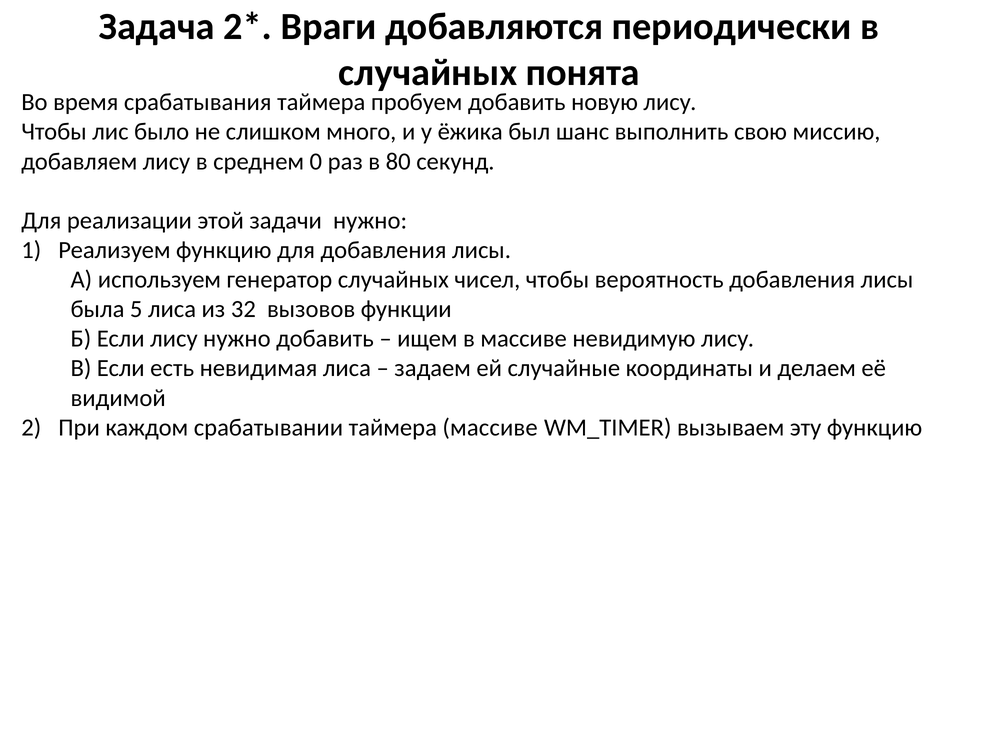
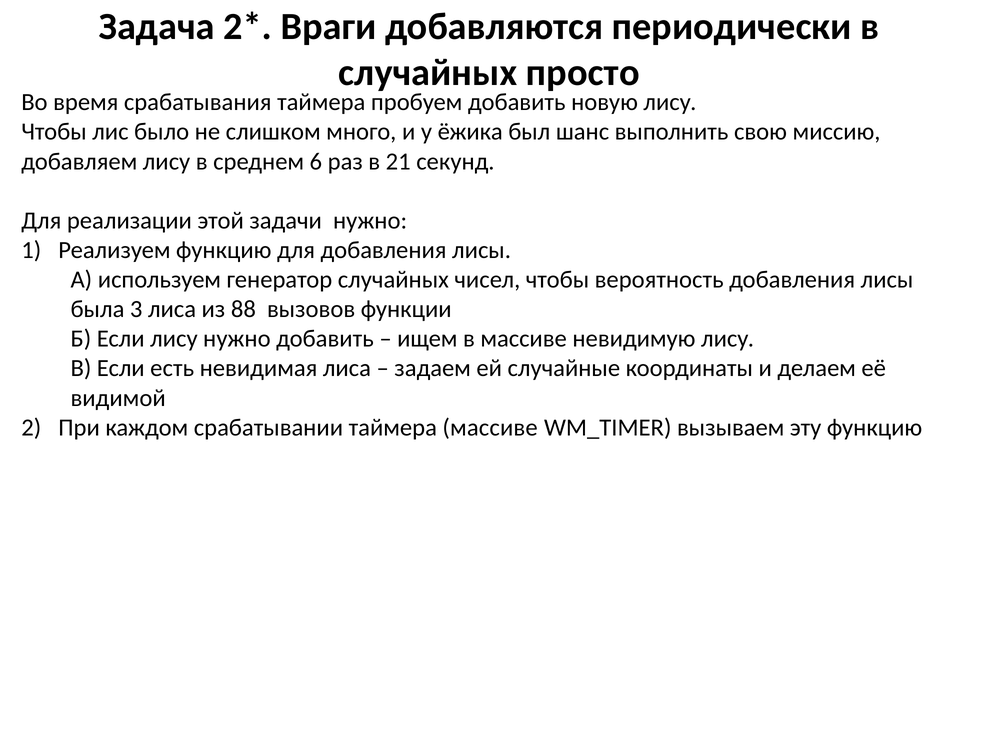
понята: понята -> просто
0: 0 -> 6
80: 80 -> 21
5: 5 -> 3
32: 32 -> 88
